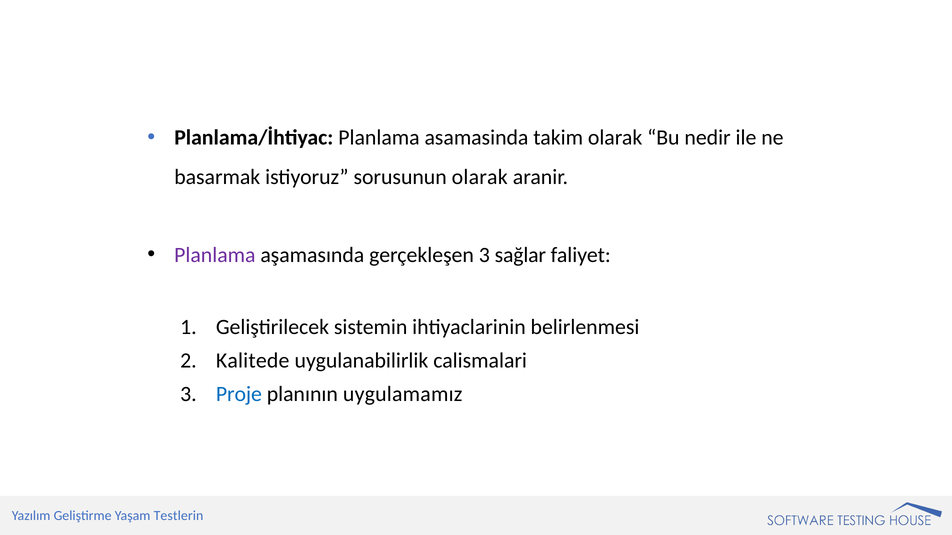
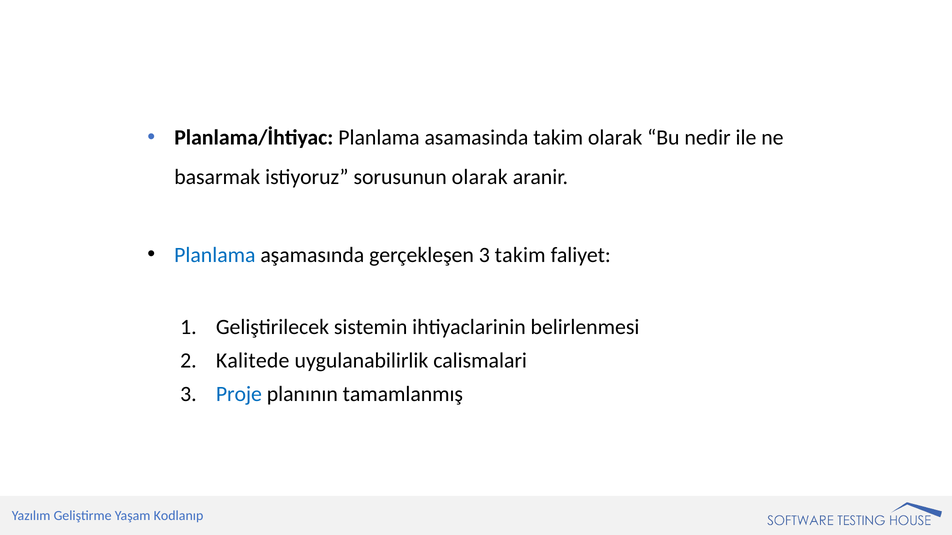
Planlama at (215, 255) colour: purple -> blue
3 sağlar: sağlar -> takim
uygulamamız: uygulamamız -> tamamlanmış
Testlerin: Testlerin -> Kodlanıp
